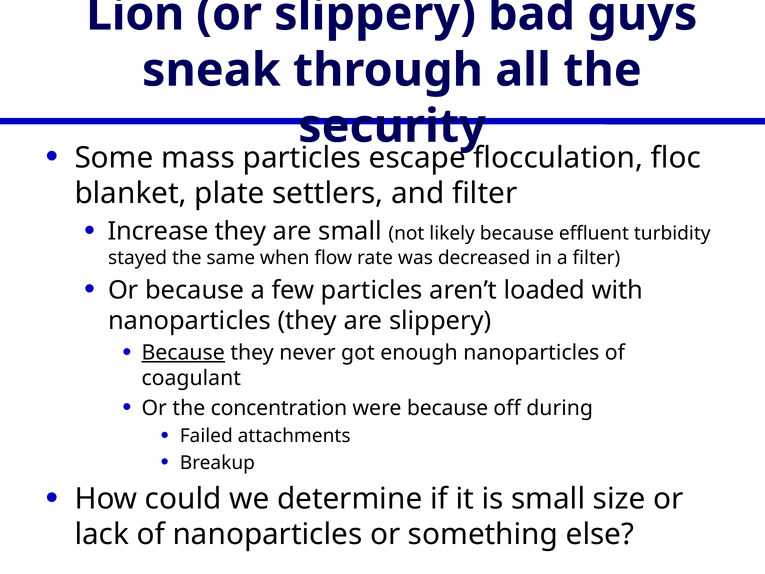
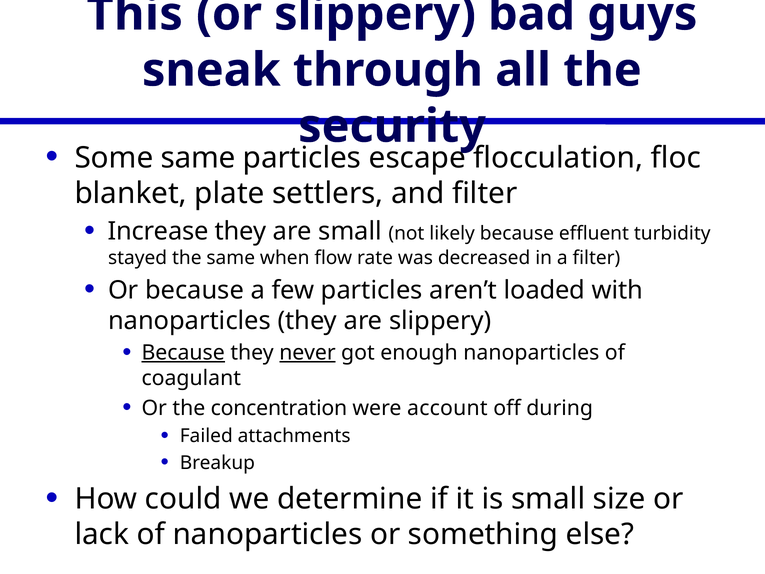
Lion: Lion -> This
Some mass: mass -> same
never underline: none -> present
were because: because -> account
